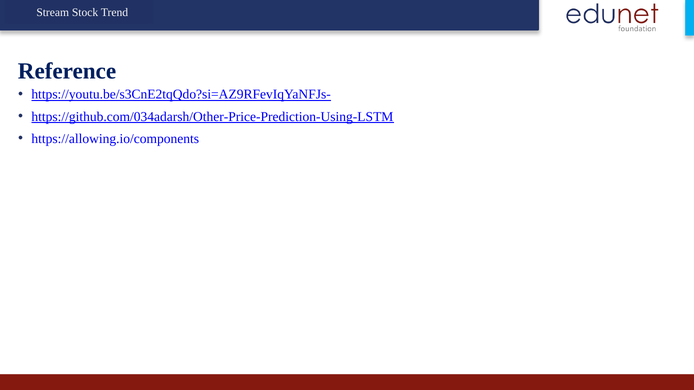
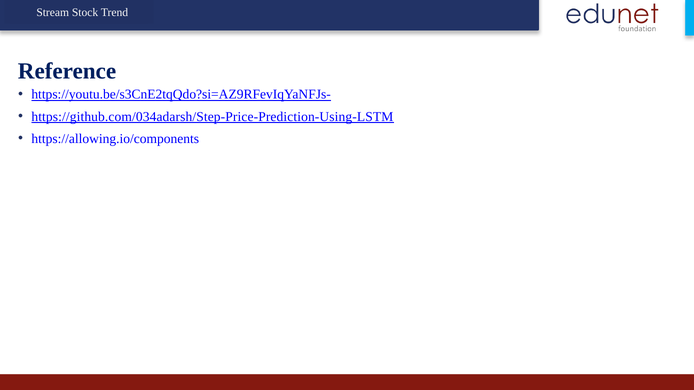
https://github.com/034adarsh/Other-Price-Prediction-Using-LSTM: https://github.com/034adarsh/Other-Price-Prediction-Using-LSTM -> https://github.com/034adarsh/Step-Price-Prediction-Using-LSTM
